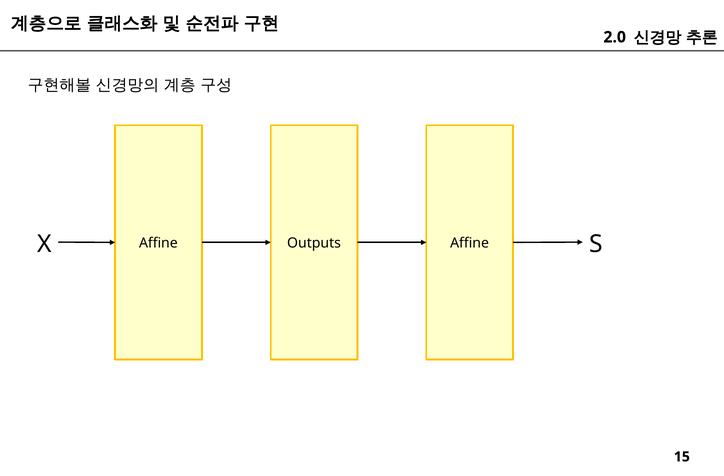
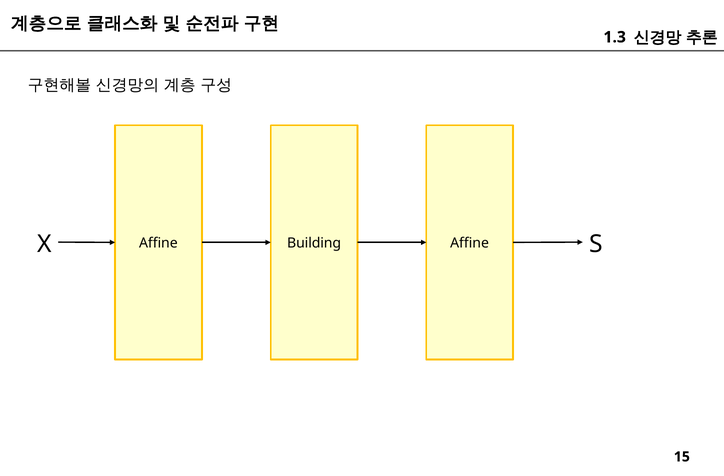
2.0: 2.0 -> 1.3
Outputs: Outputs -> Building
